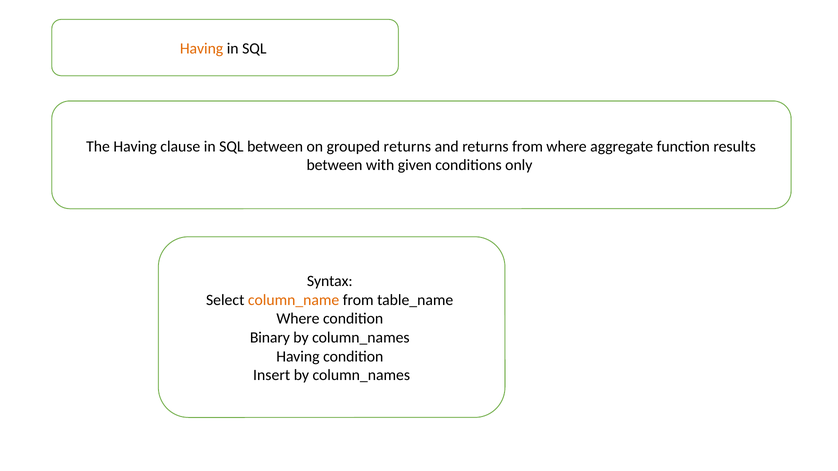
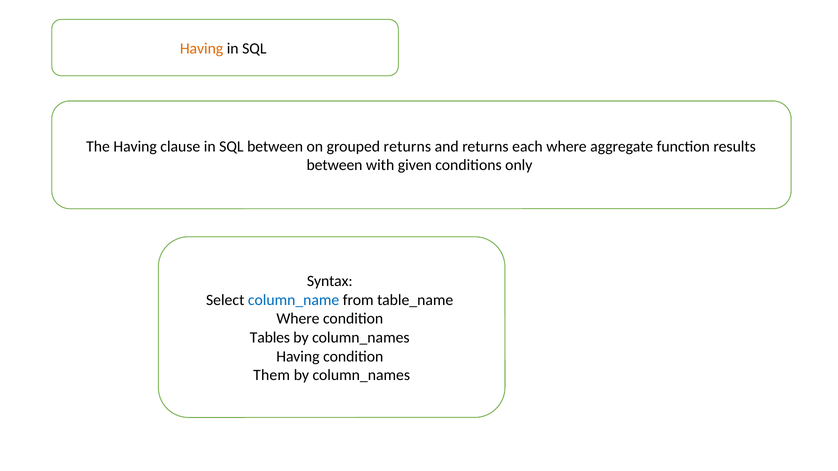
returns from: from -> each
column_name colour: orange -> blue
Binary: Binary -> Tables
Insert: Insert -> Them
